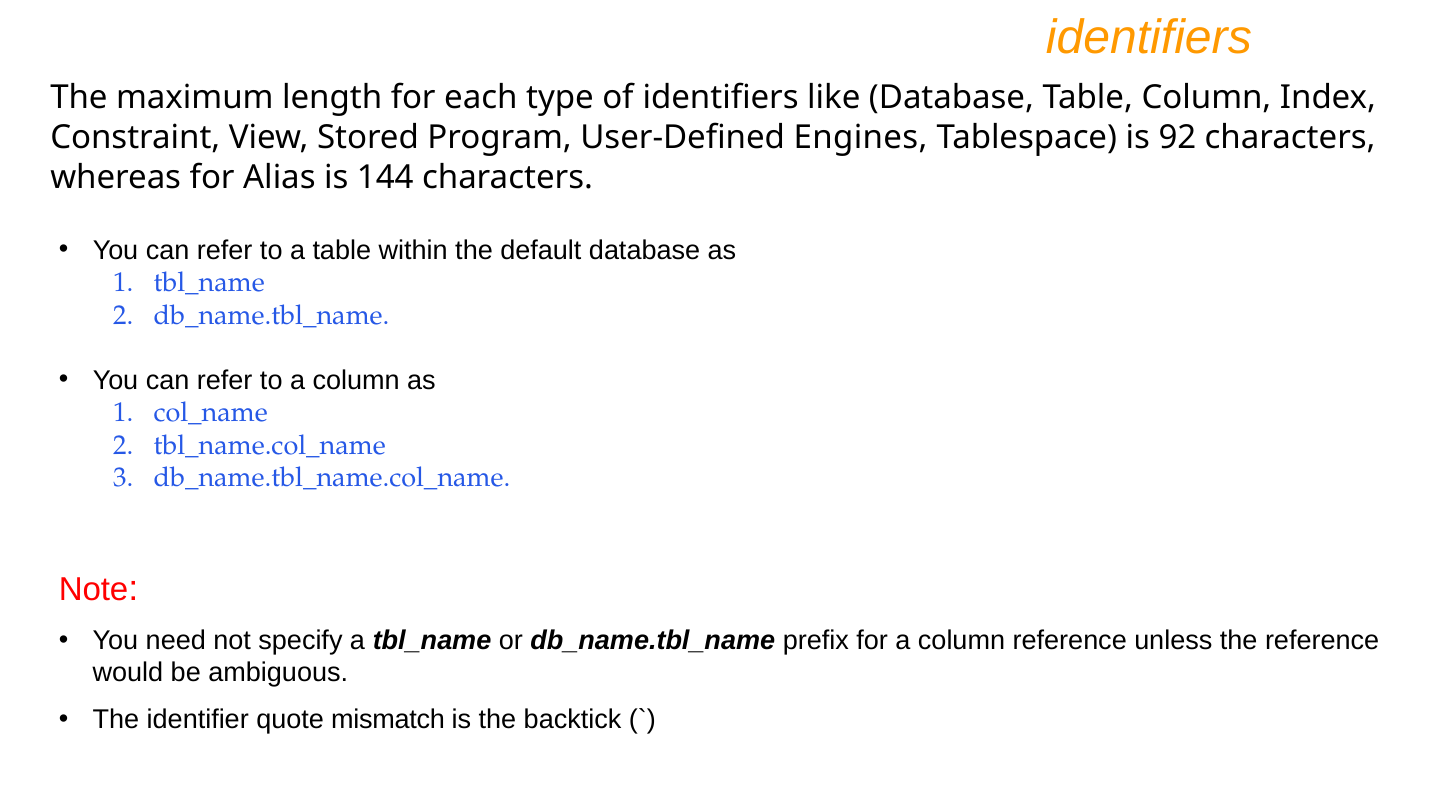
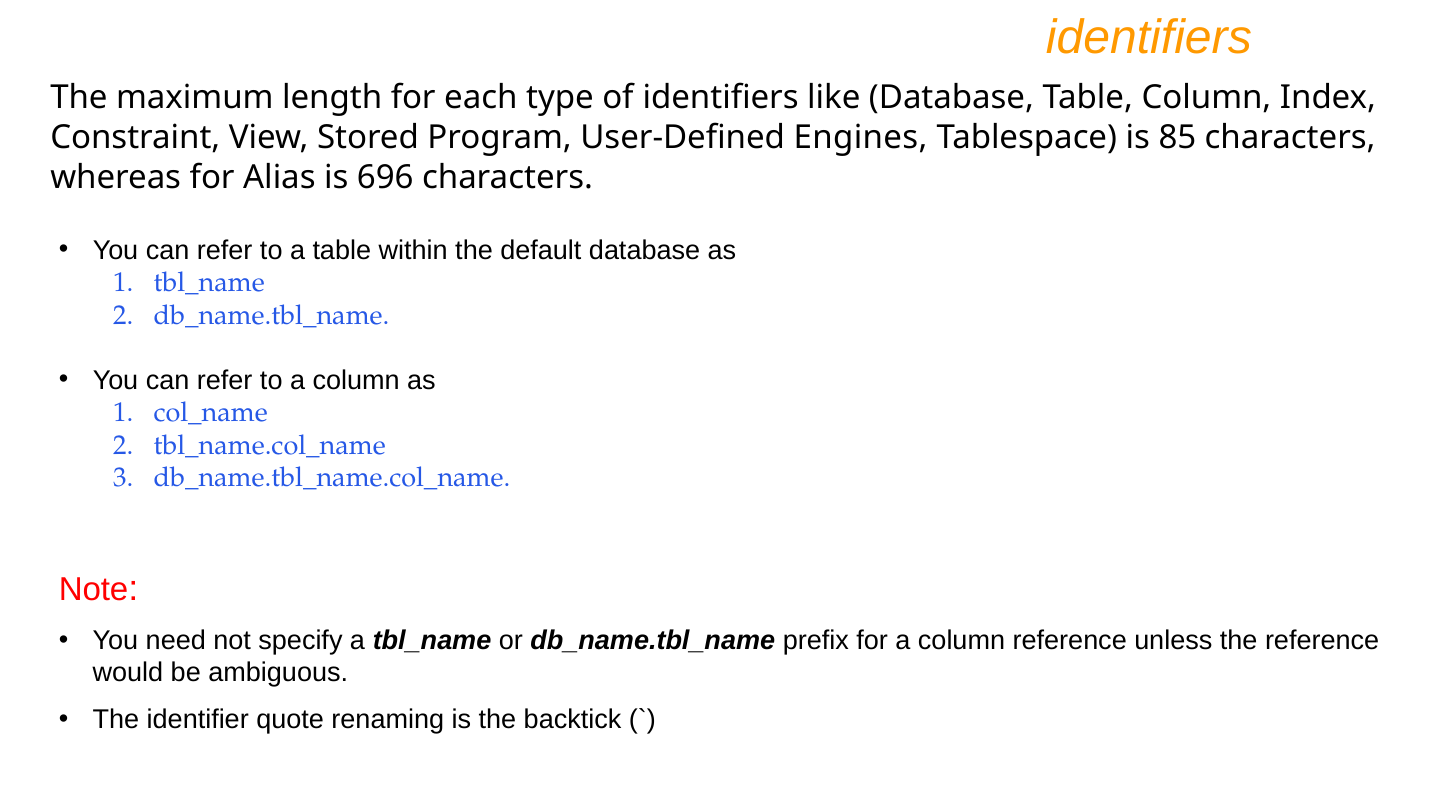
92: 92 -> 85
144: 144 -> 696
mismatch: mismatch -> renaming
